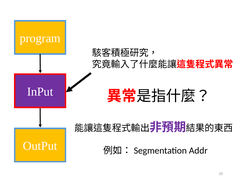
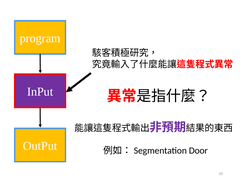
Addr: Addr -> Door
